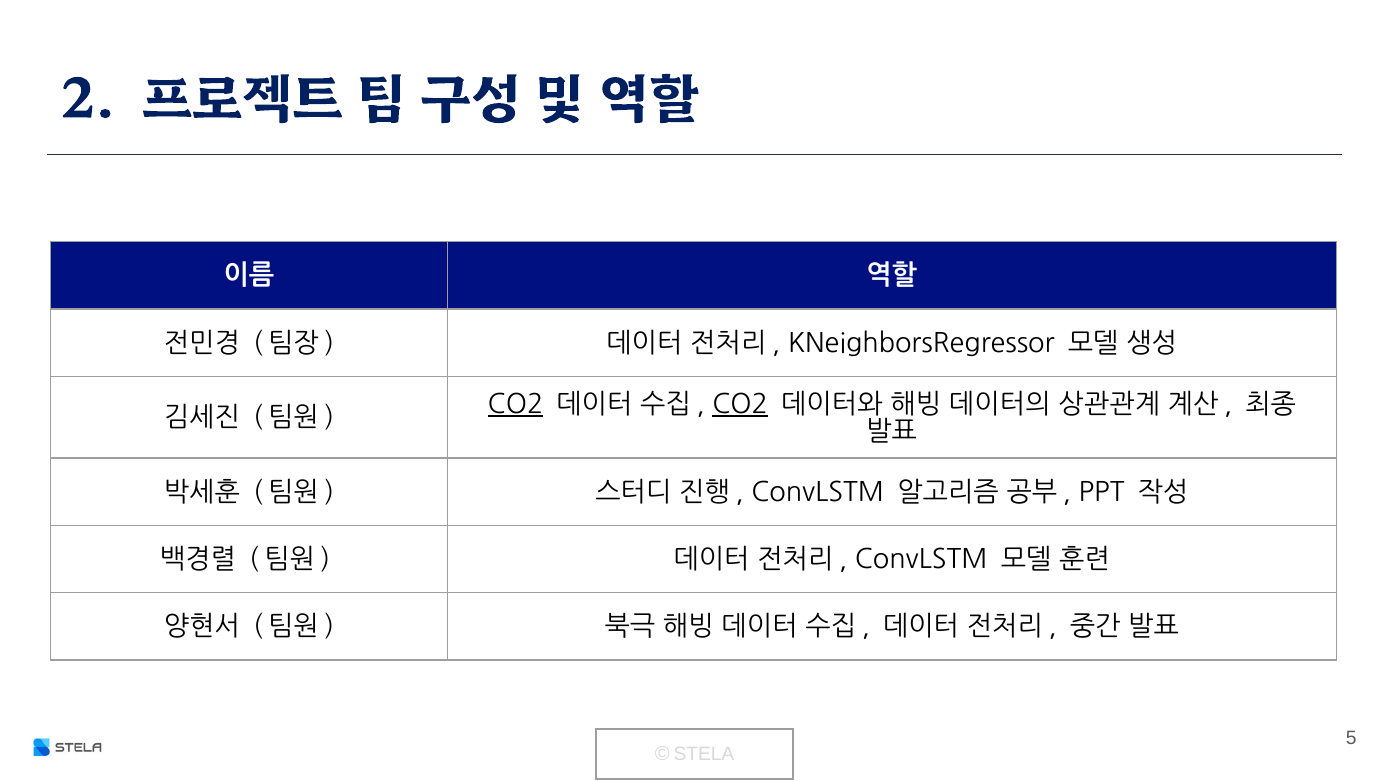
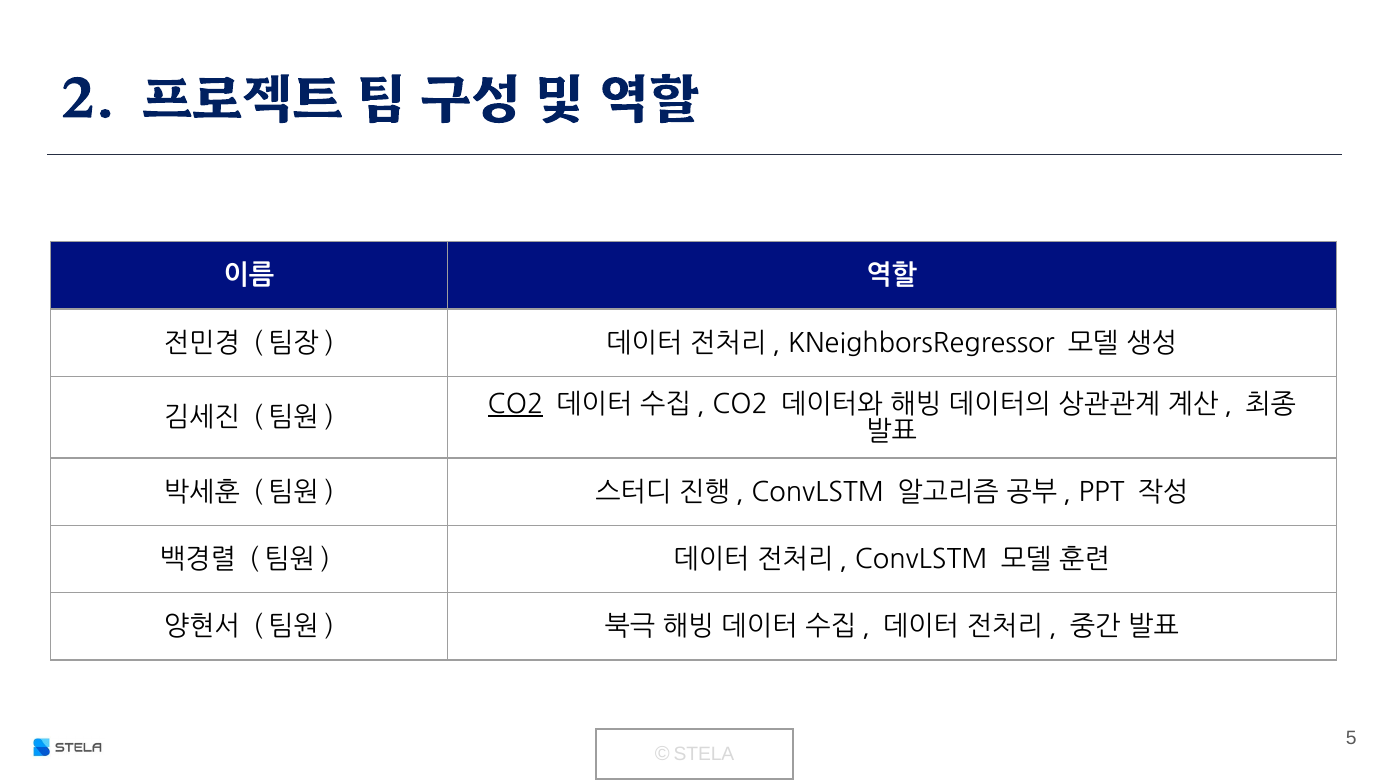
CO2 at (740, 404) underline: present -> none
